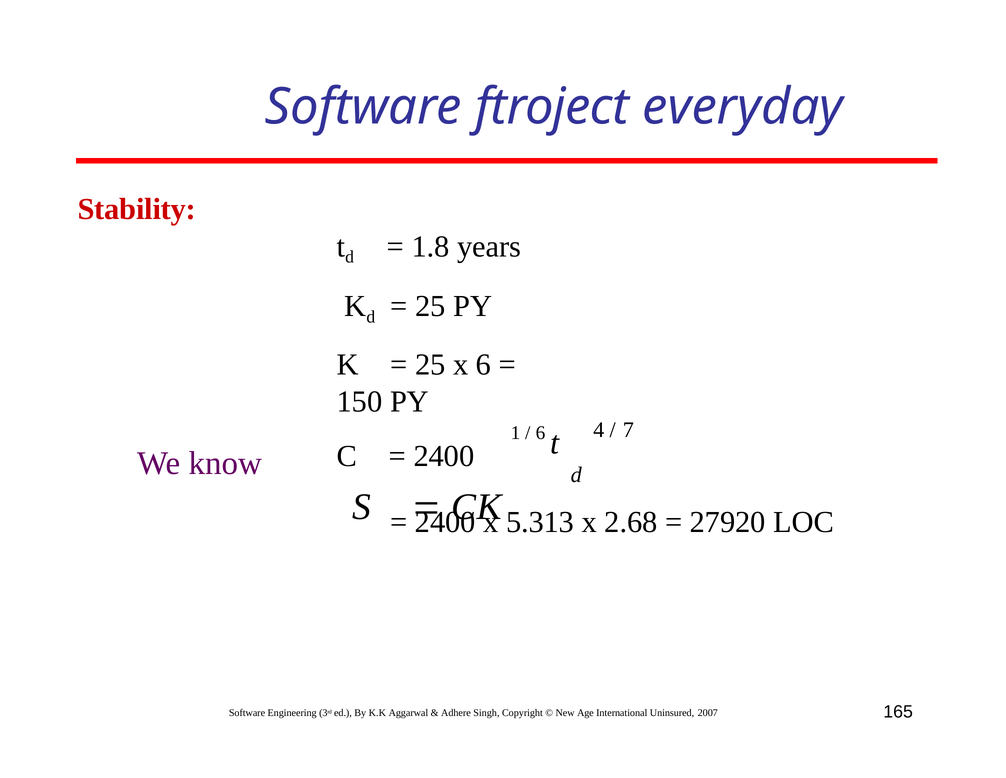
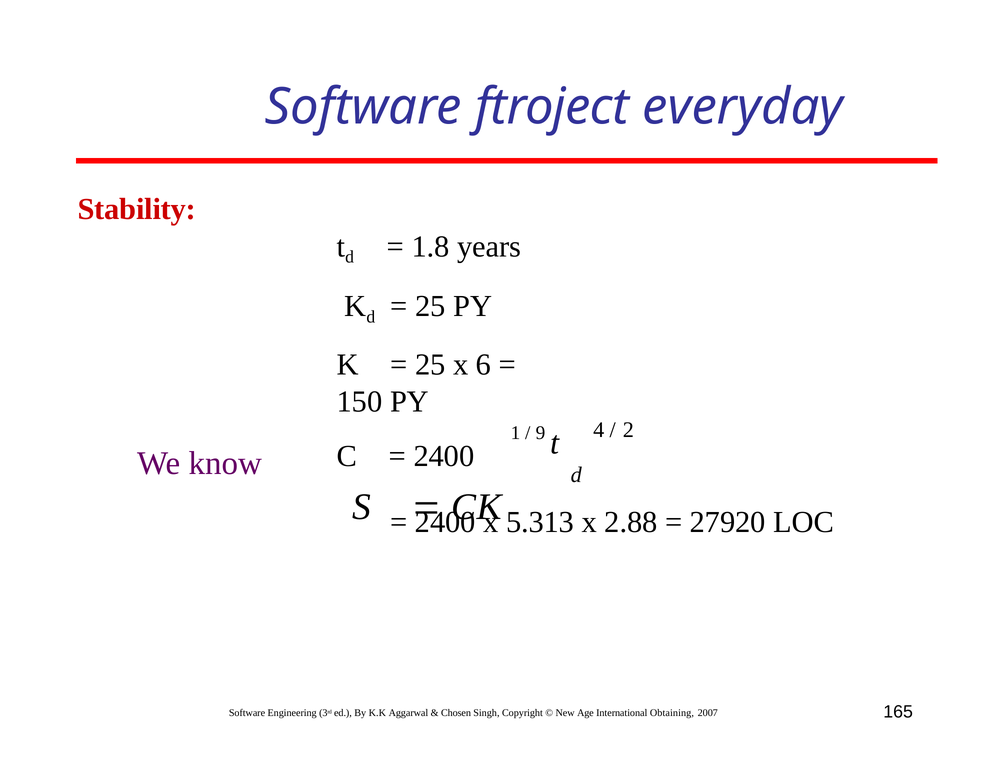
6 at (541, 433): 6 -> 9
7: 7 -> 2
2.68: 2.68 -> 2.88
Adhere: Adhere -> Chosen
Uninsured: Uninsured -> Obtaining
